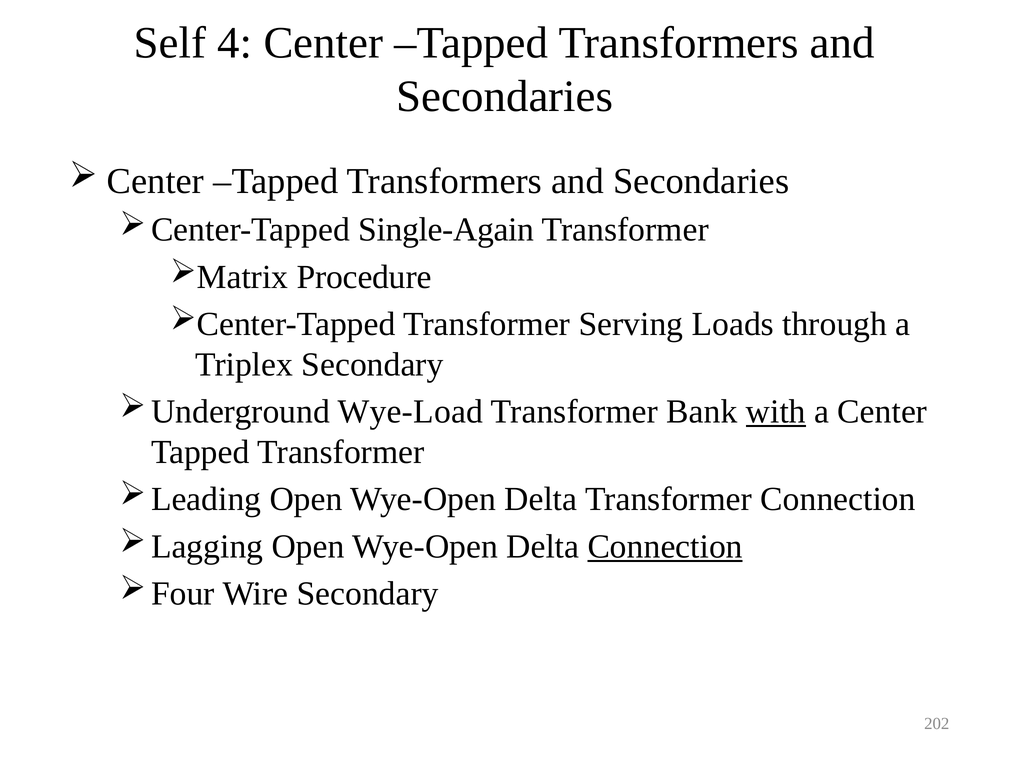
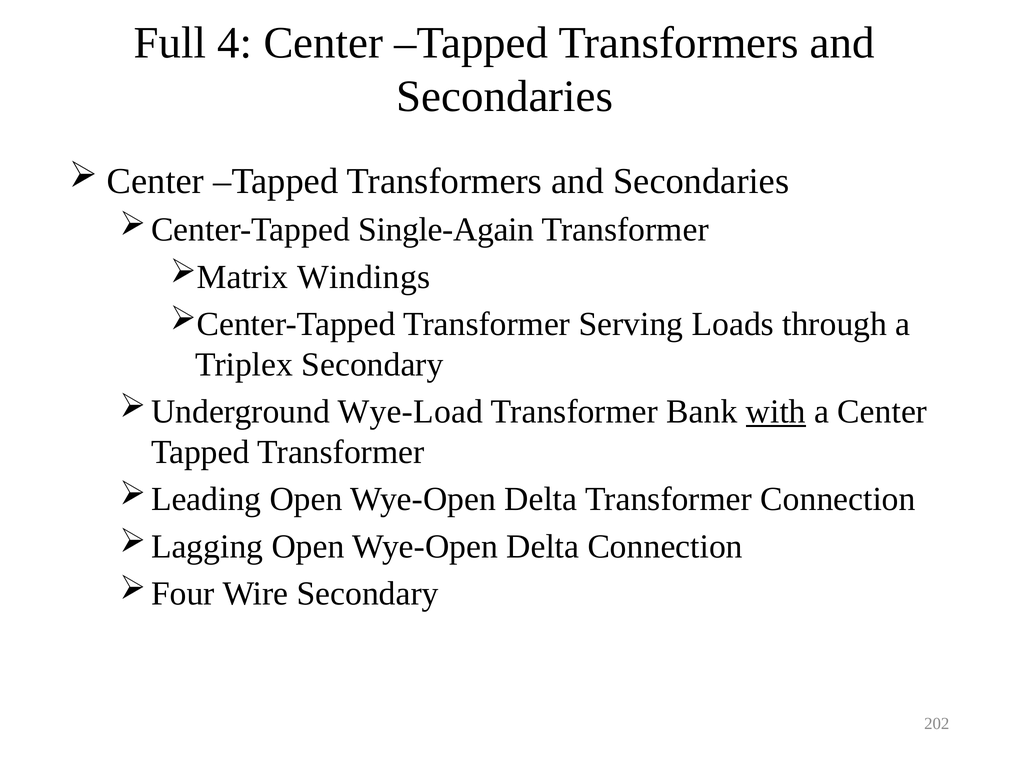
Self: Self -> Full
Procedure: Procedure -> Windings
Connection at (665, 546) underline: present -> none
